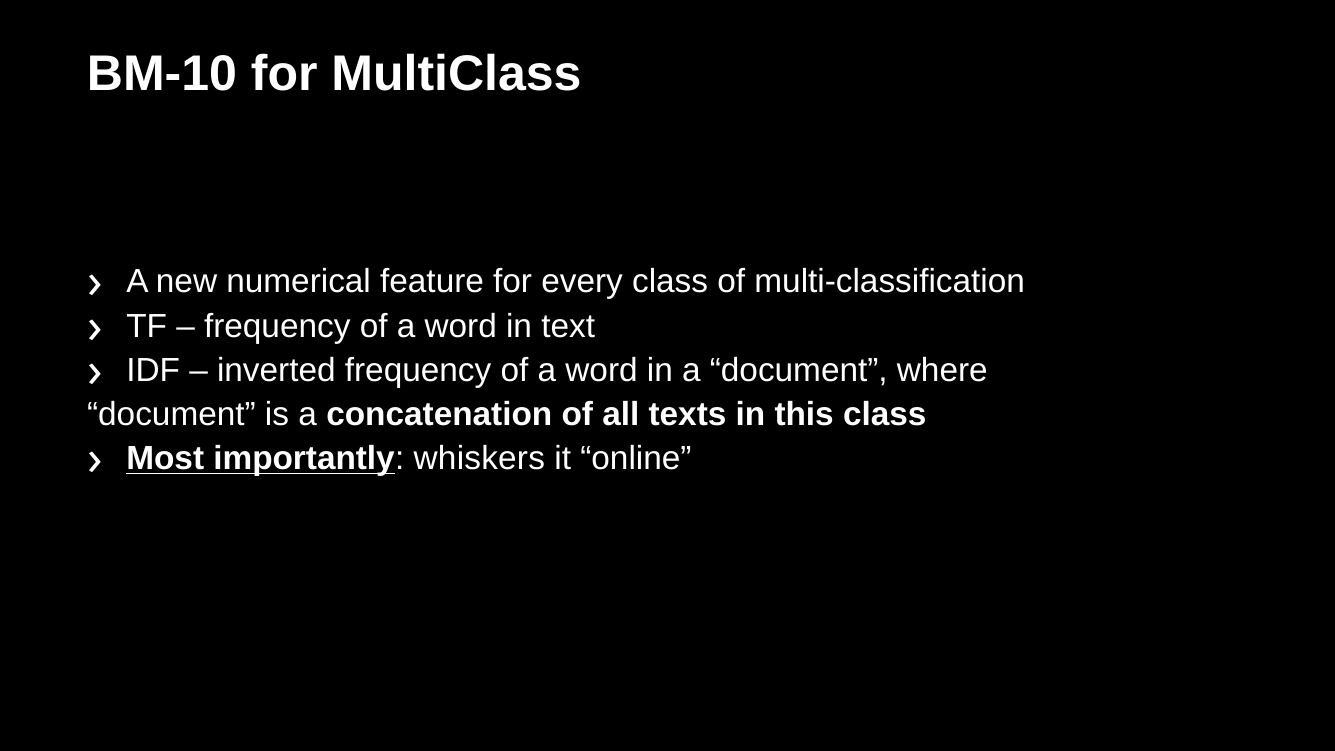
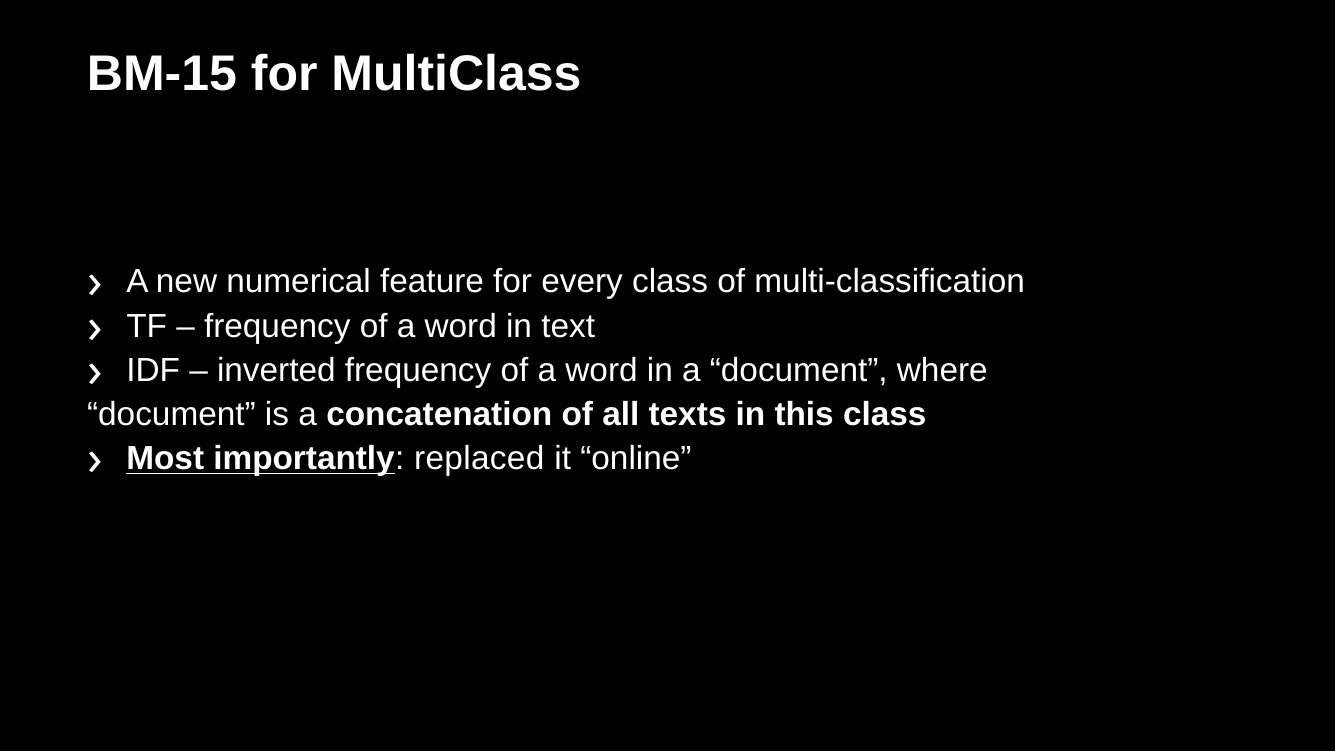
BM-10: BM-10 -> BM-15
whiskers: whiskers -> replaced
